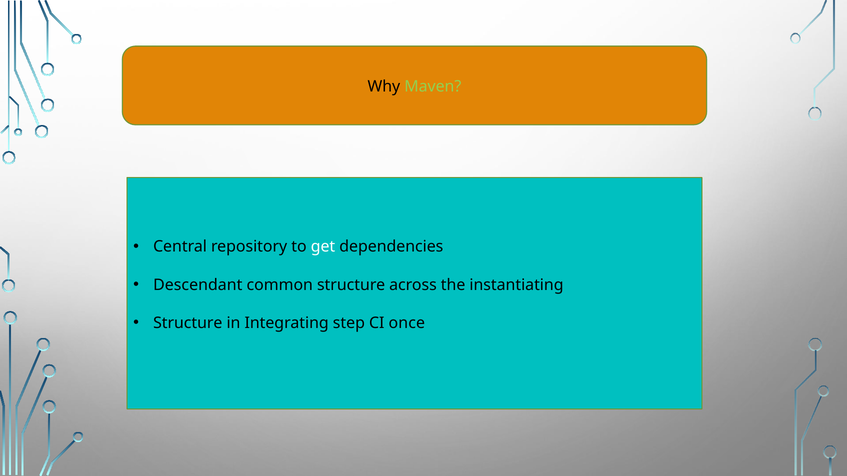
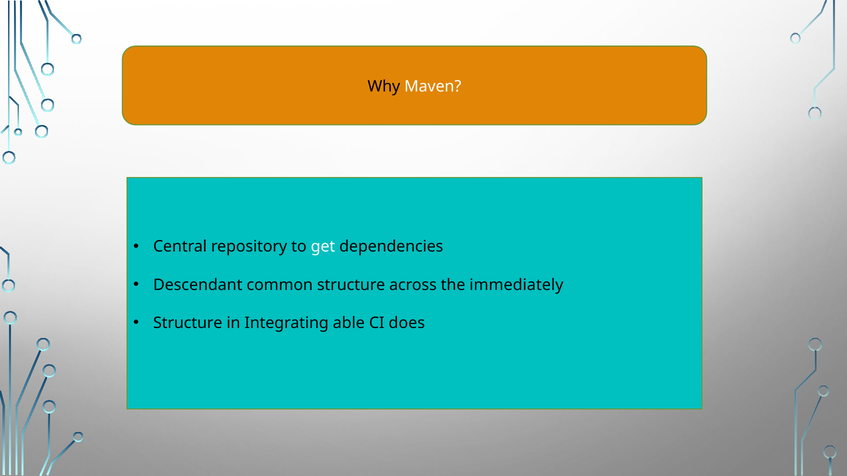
Maven colour: light green -> white
instantiating: instantiating -> immediately
step: step -> able
once: once -> does
